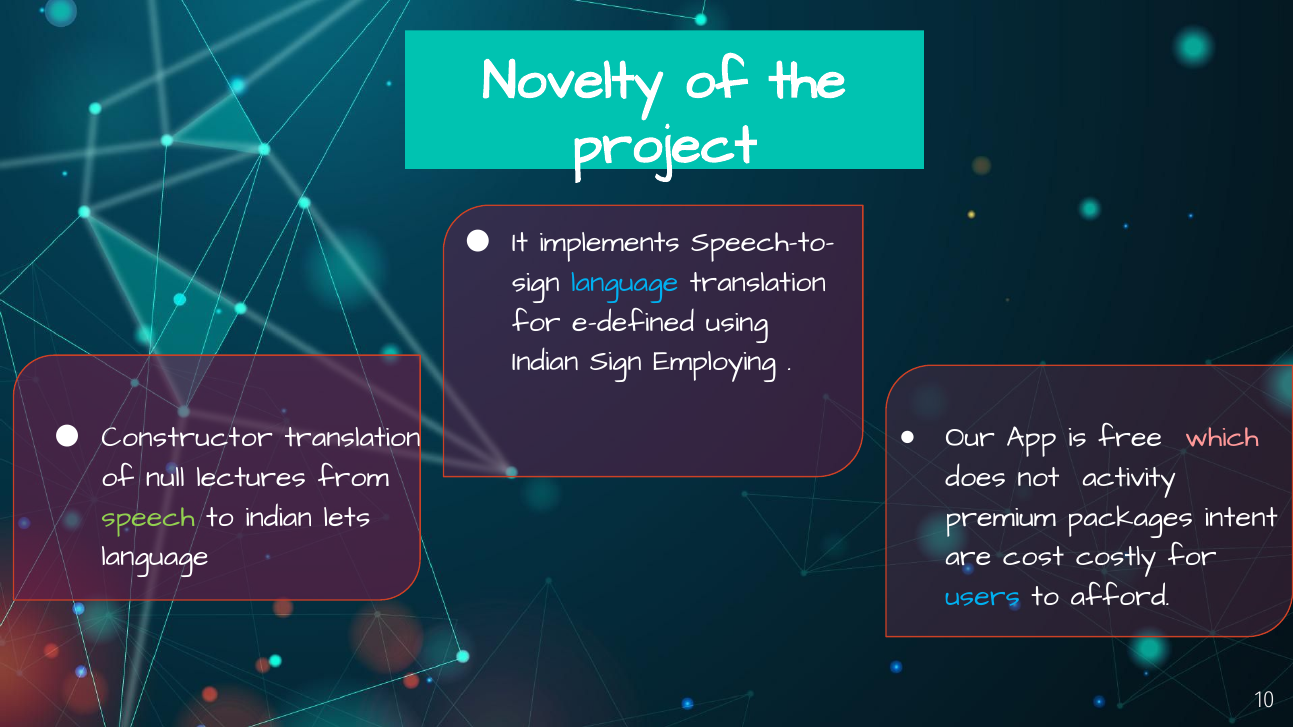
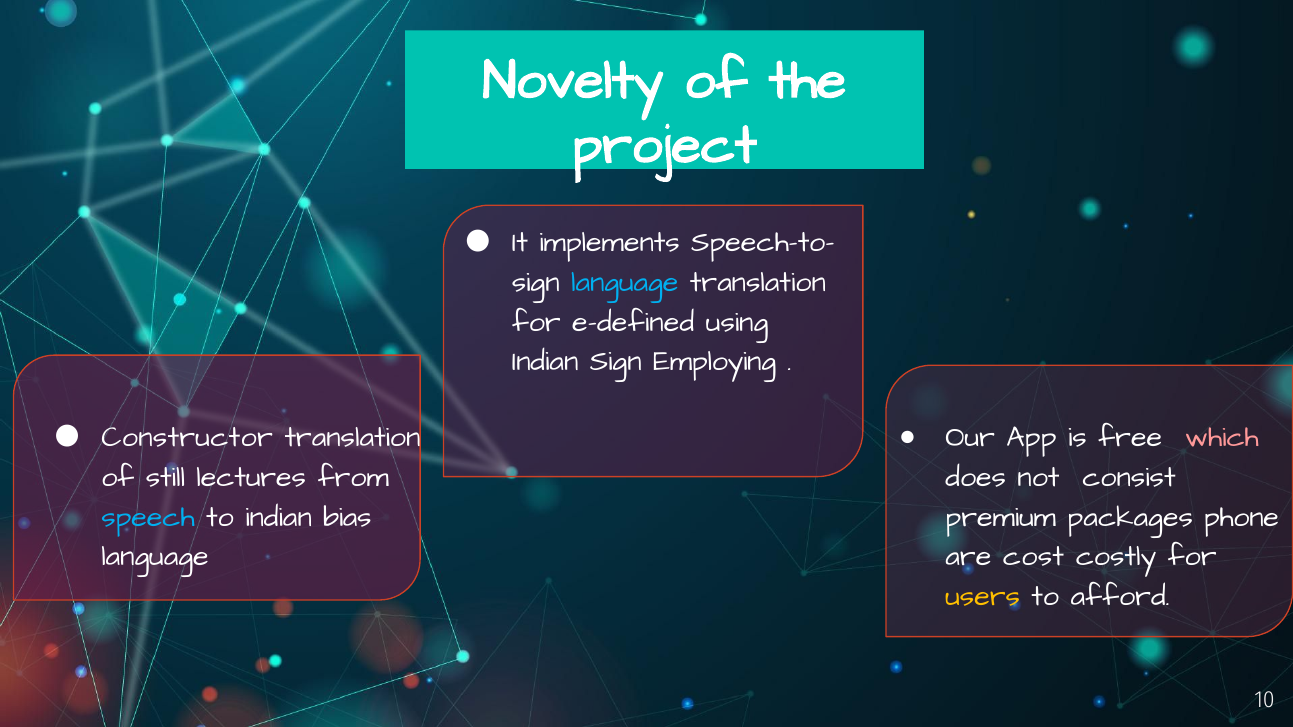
null: null -> still
activity: activity -> consist
speech colour: light green -> light blue
lets: lets -> bias
intent: intent -> phone
users colour: light blue -> yellow
